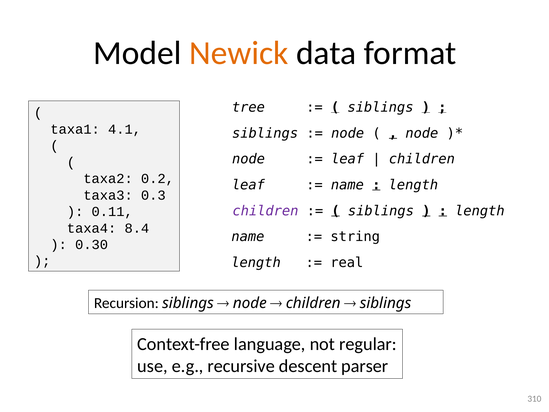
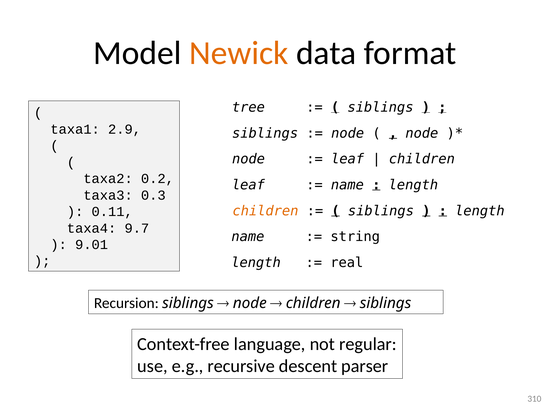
4.1: 4.1 -> 2.9
children at (265, 211) colour: purple -> orange
8.4: 8.4 -> 9.7
0.30: 0.30 -> 9.01
